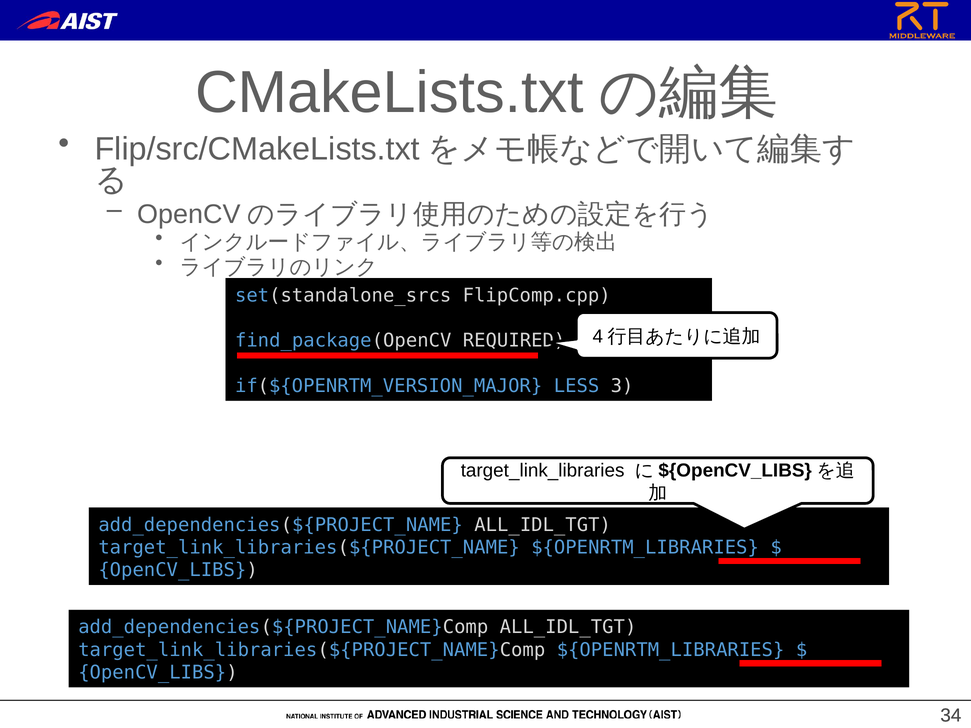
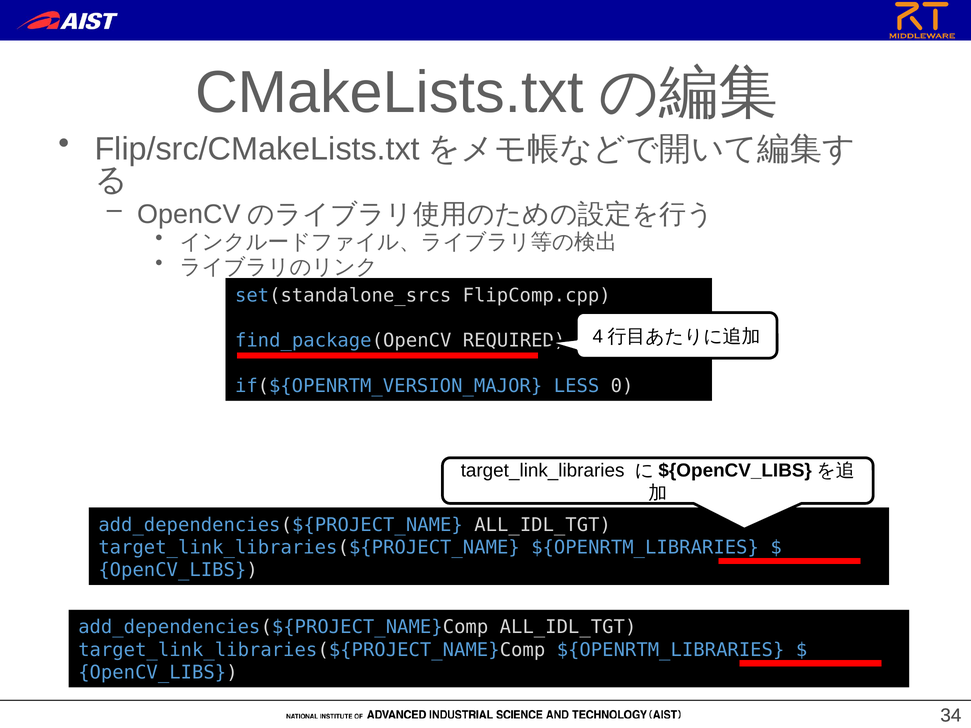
3: 3 -> 0
